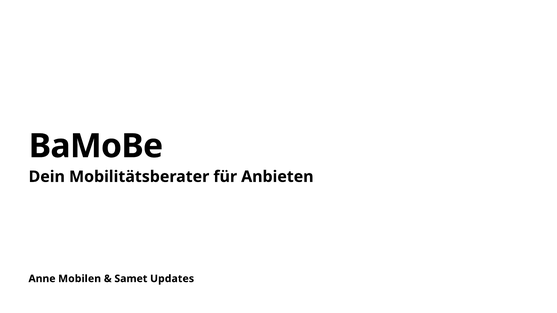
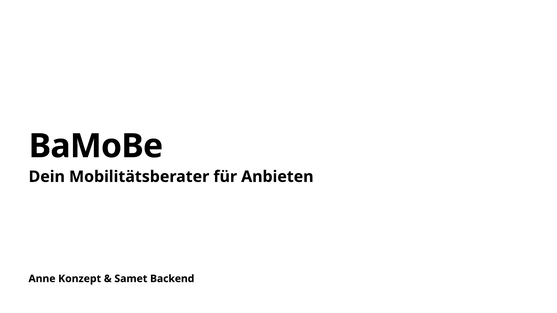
Mobilen: Mobilen -> Konzept
Updates: Updates -> Backend
